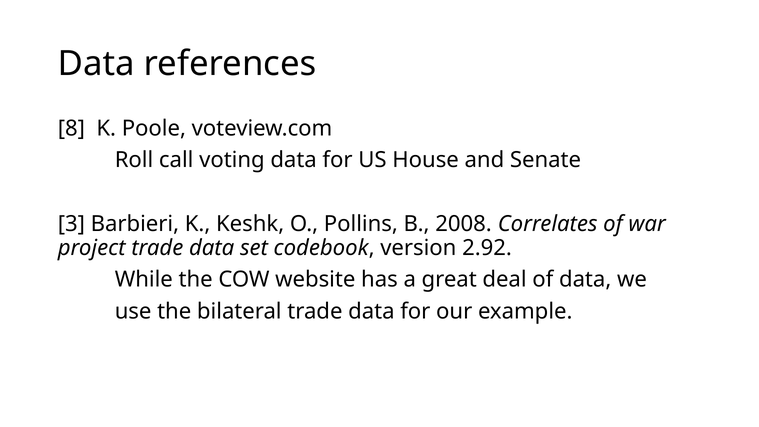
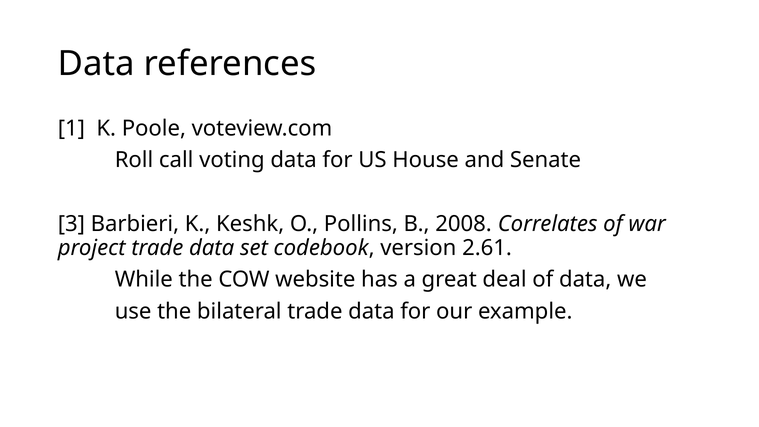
8: 8 -> 1
2.92: 2.92 -> 2.61
